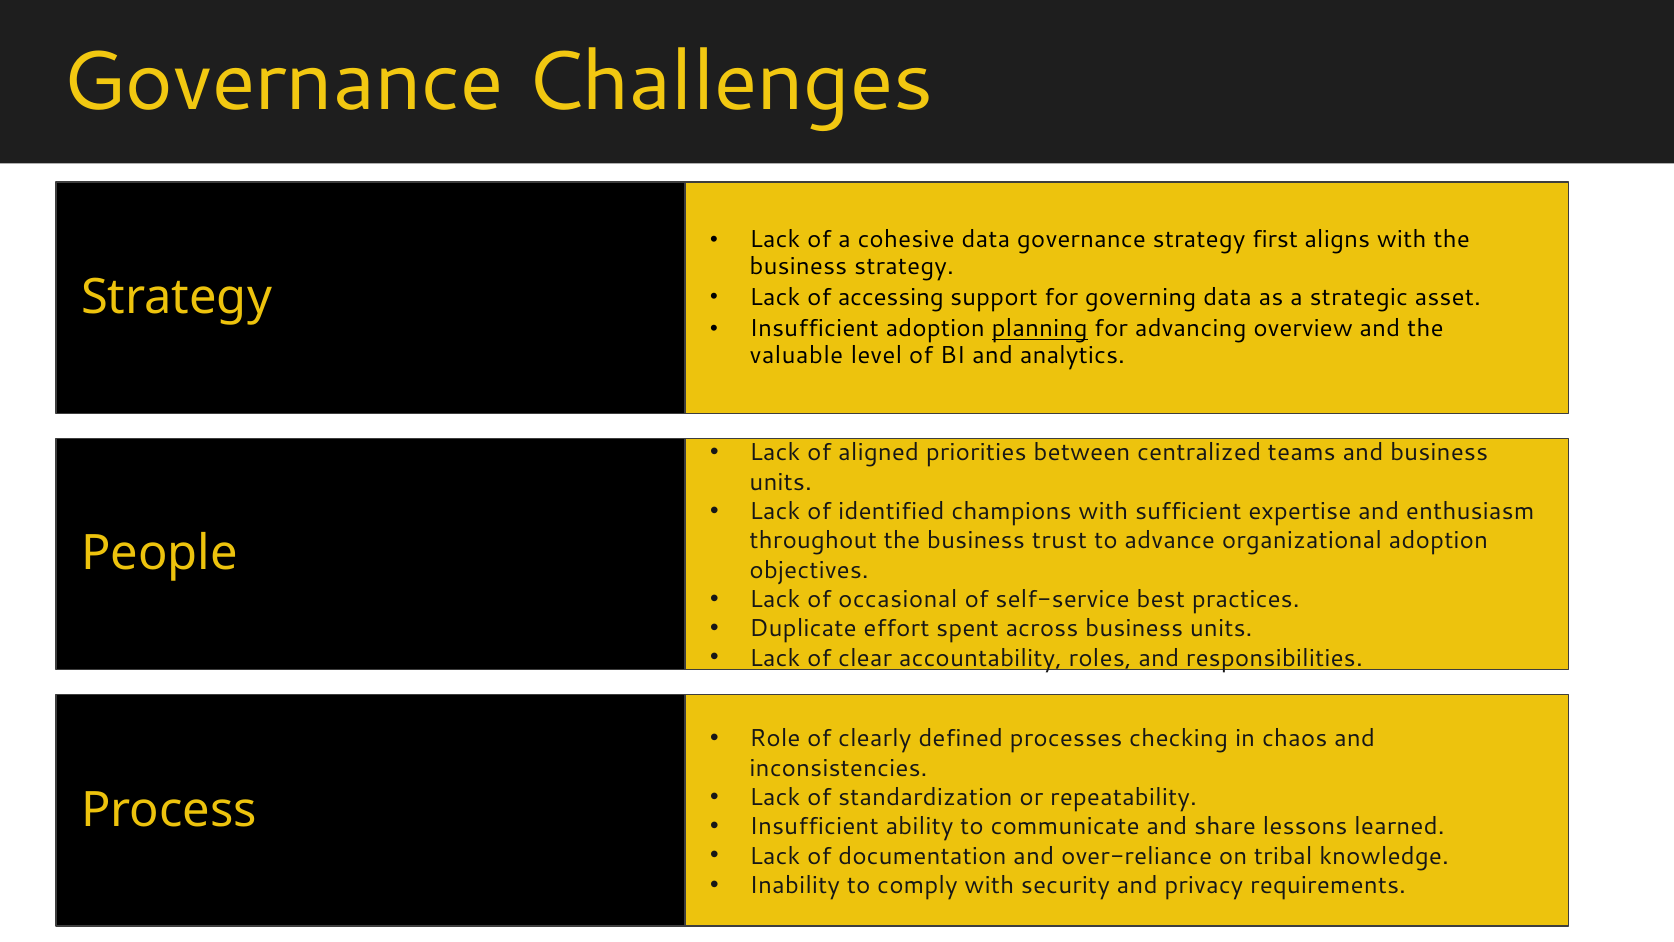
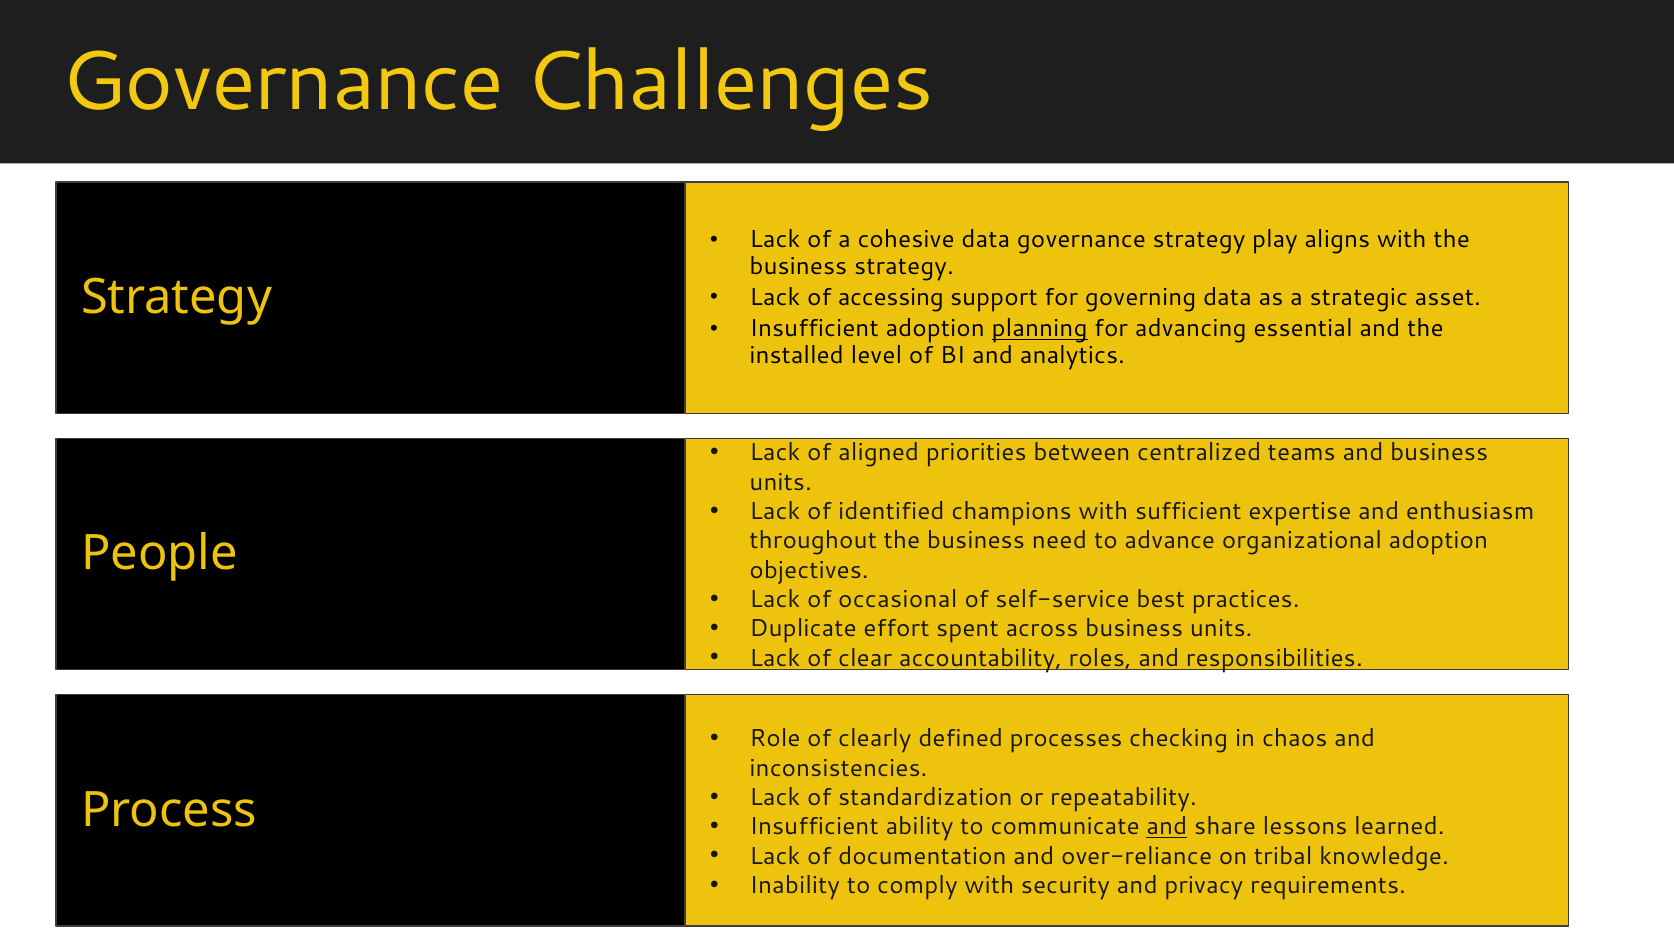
first: first -> play
overview: overview -> essential
valuable: valuable -> installed
trust: trust -> need
and at (1167, 826) underline: none -> present
